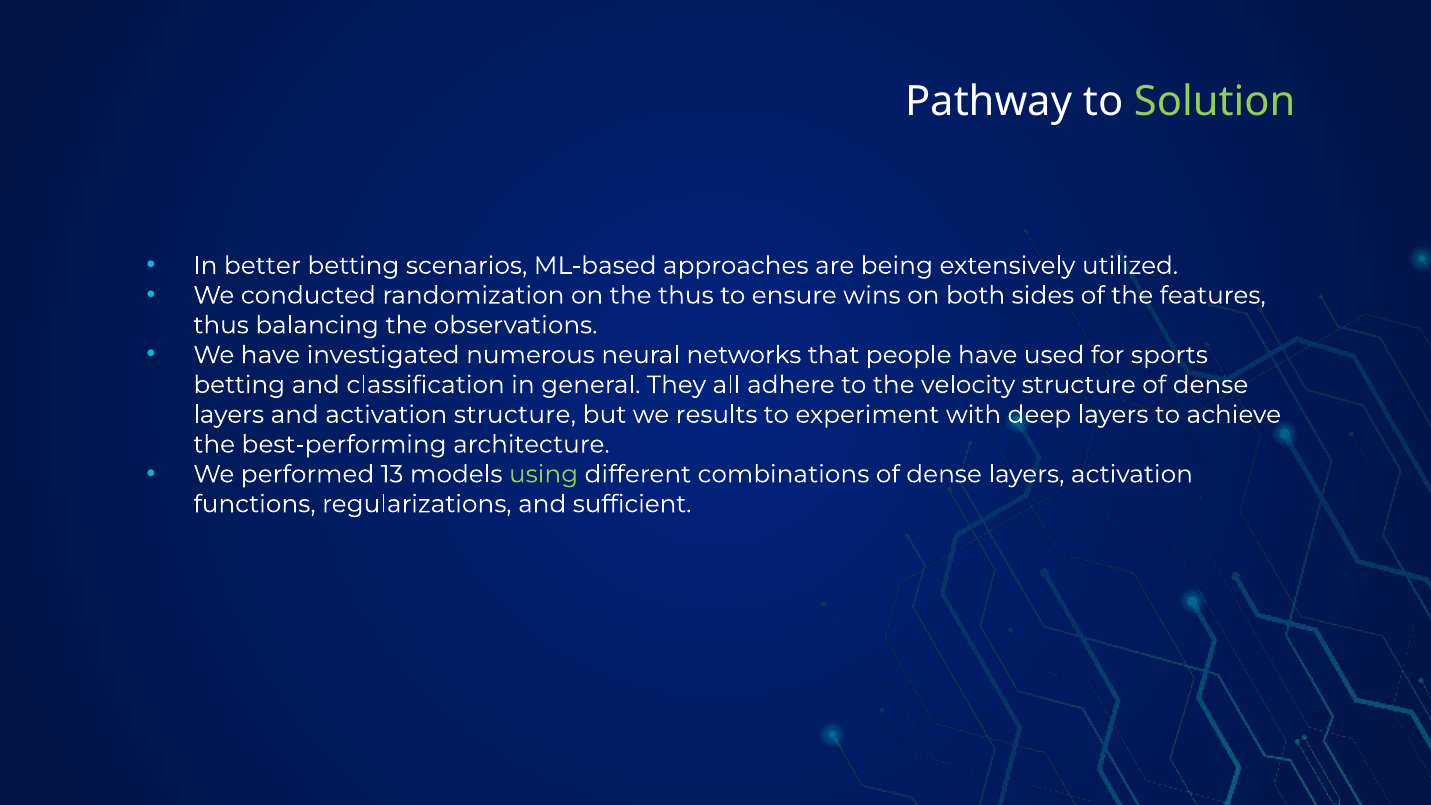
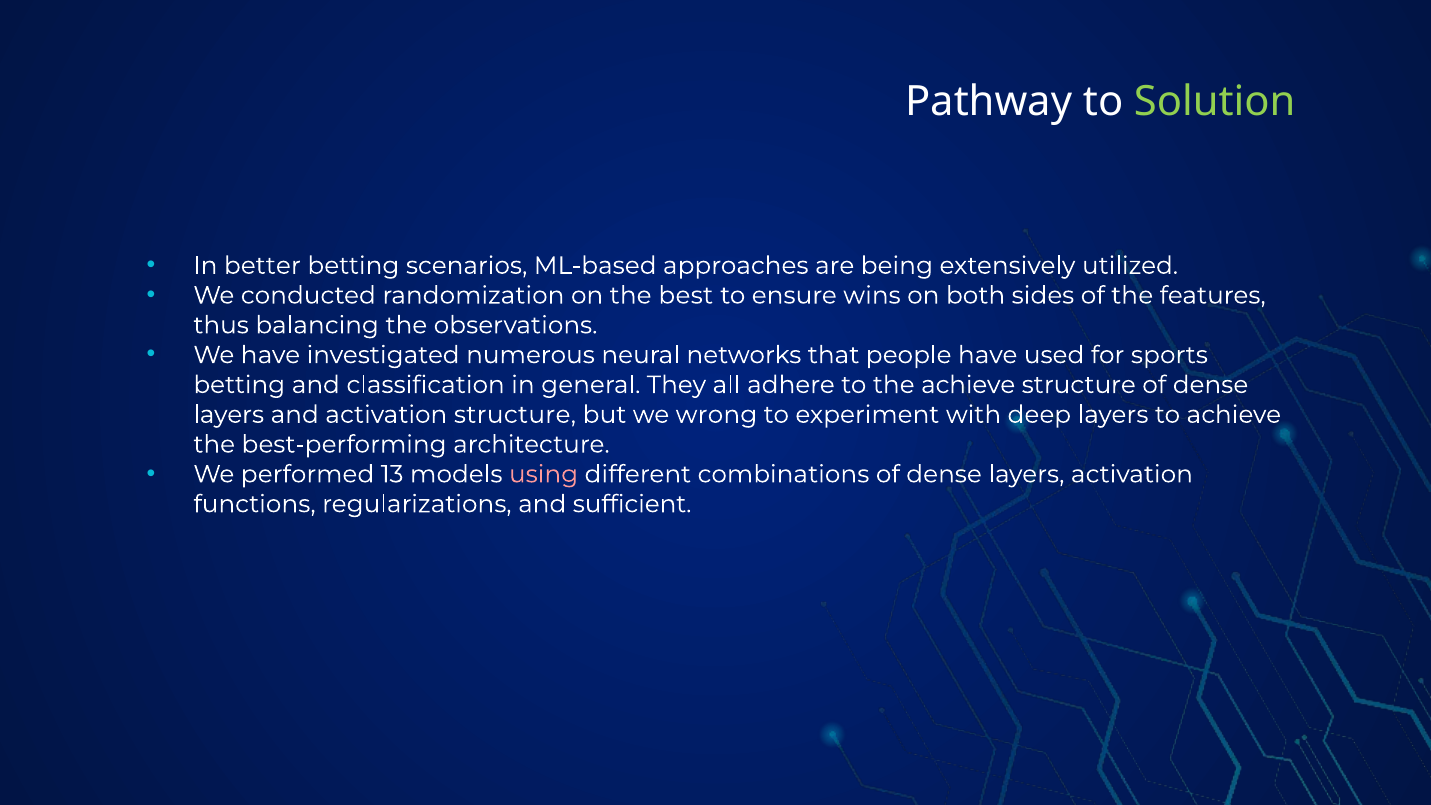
the thus: thus -> best
the velocity: velocity -> achieve
results: results -> wrong
using colour: light green -> pink
